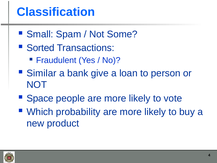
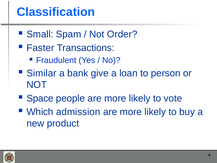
Some: Some -> Order
Sorted: Sorted -> Faster
probability: probability -> admission
